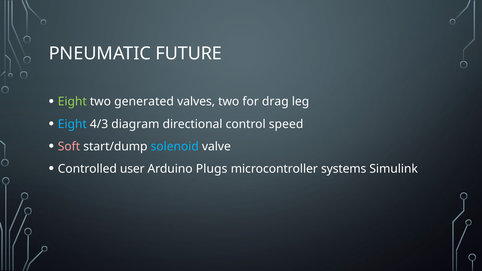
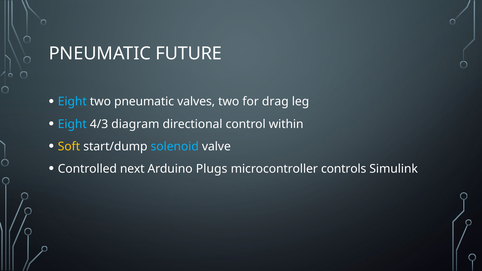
Eight at (72, 102) colour: light green -> light blue
two generated: generated -> pneumatic
speed: speed -> within
Soft colour: pink -> yellow
user: user -> next
systems: systems -> controls
